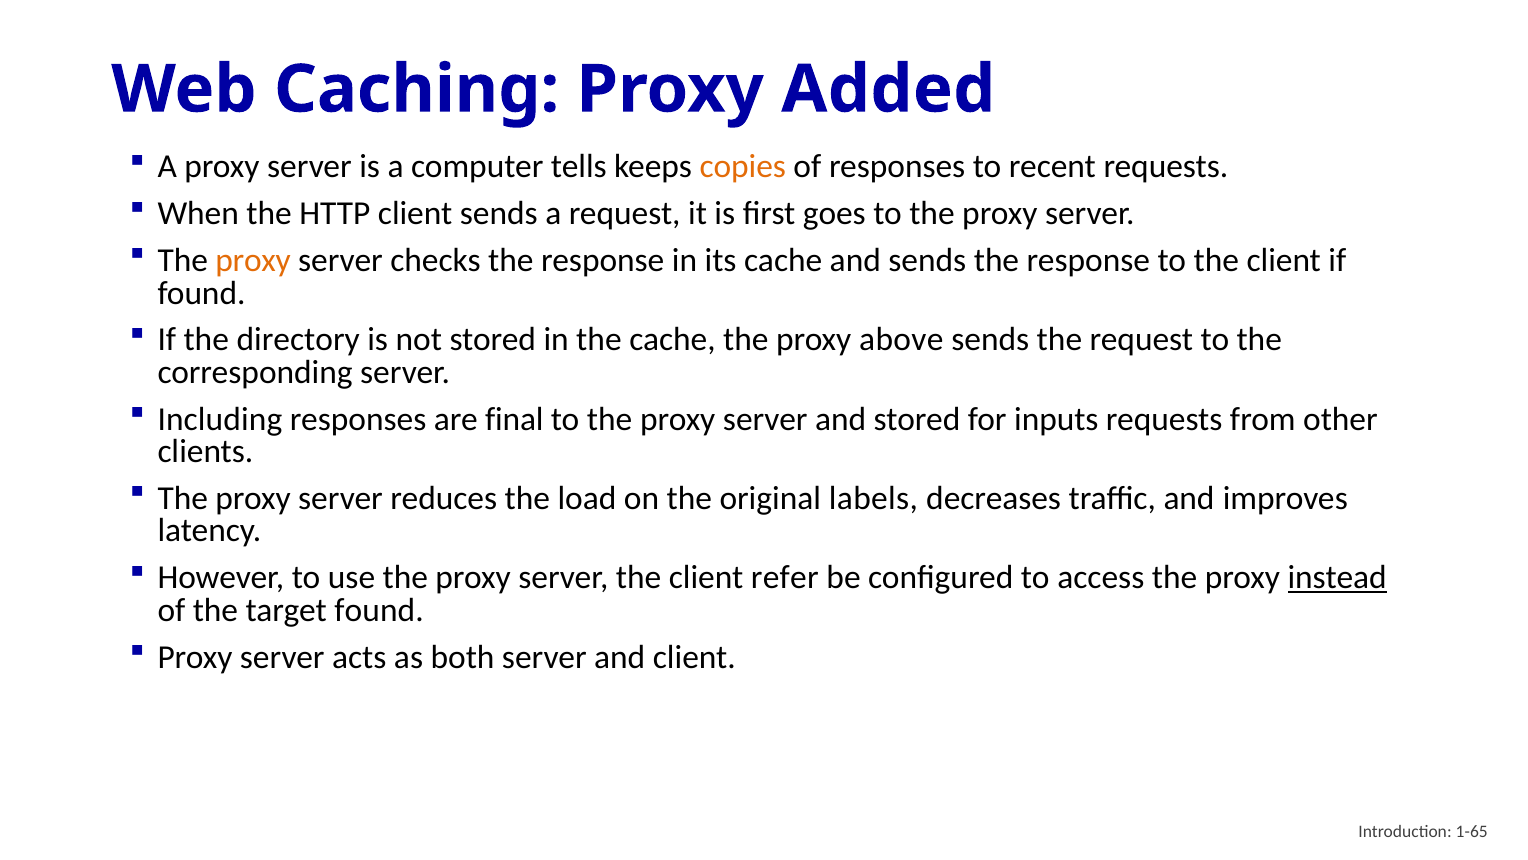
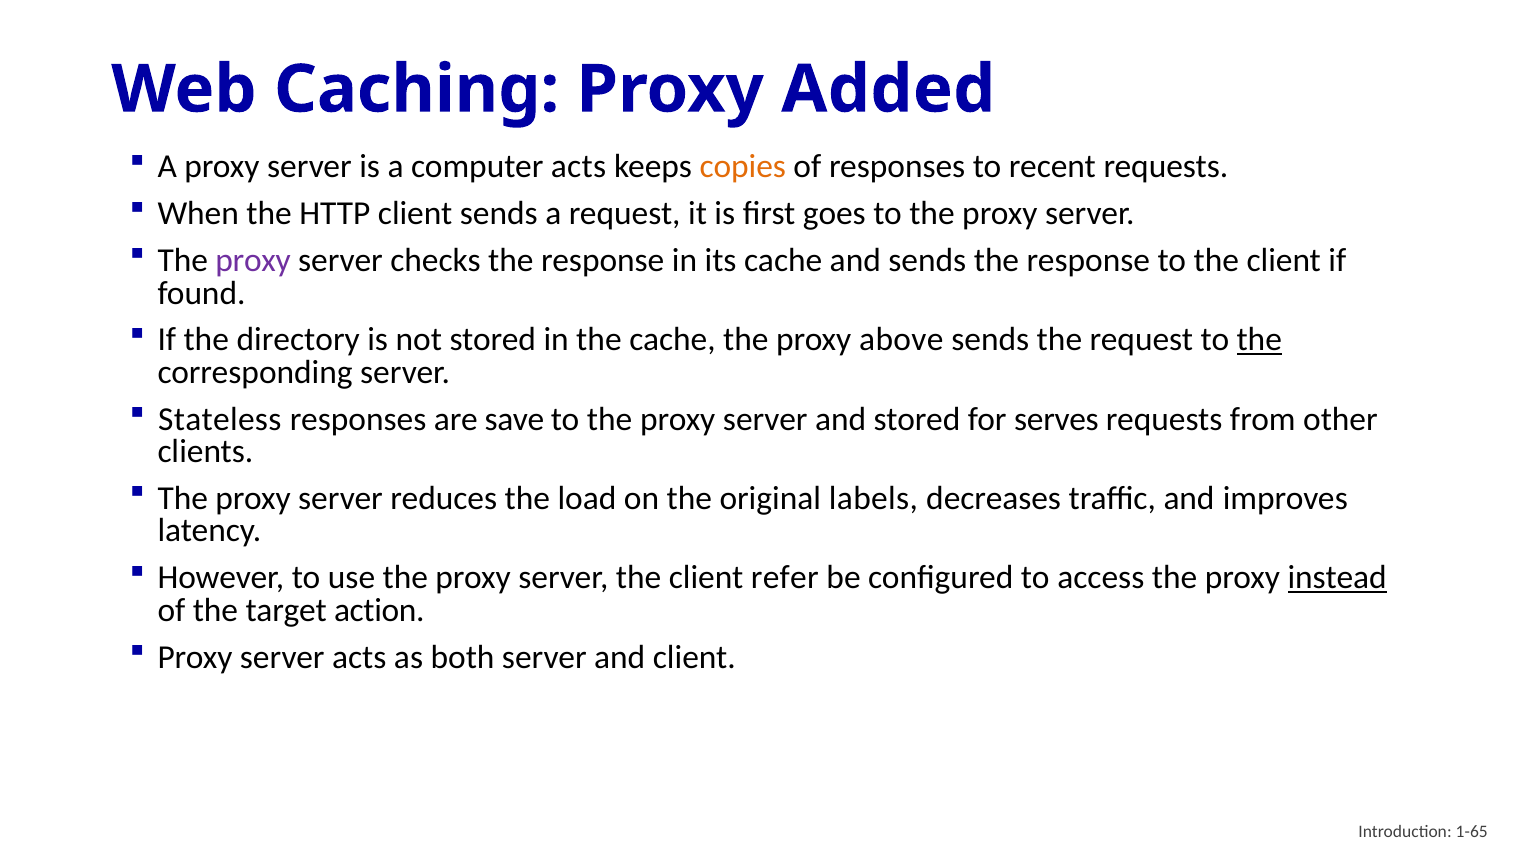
computer tells: tells -> acts
proxy at (253, 260) colour: orange -> purple
the at (1259, 340) underline: none -> present
Including: Including -> Stateless
final: final -> save
inputs: inputs -> serves
target found: found -> action
